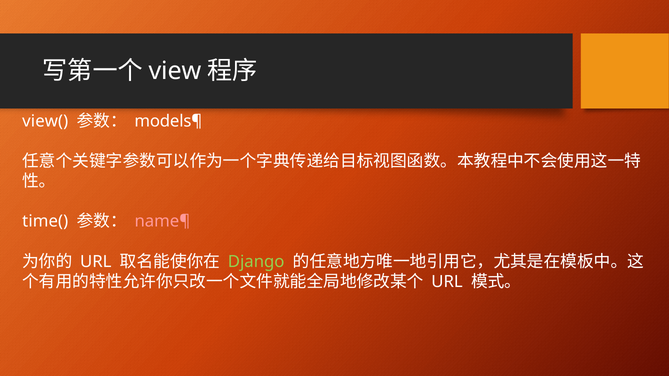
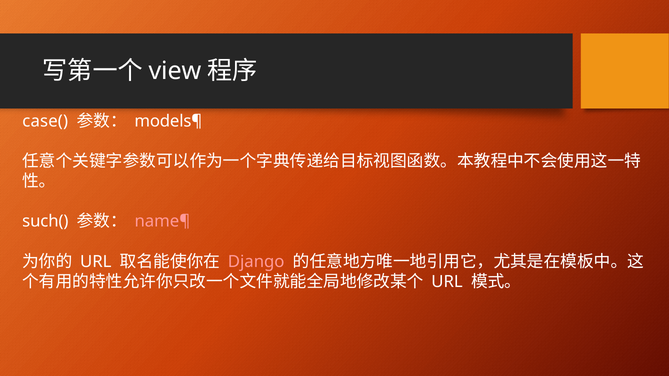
view(: view( -> case(
time(: time( -> such(
Django colour: light green -> pink
